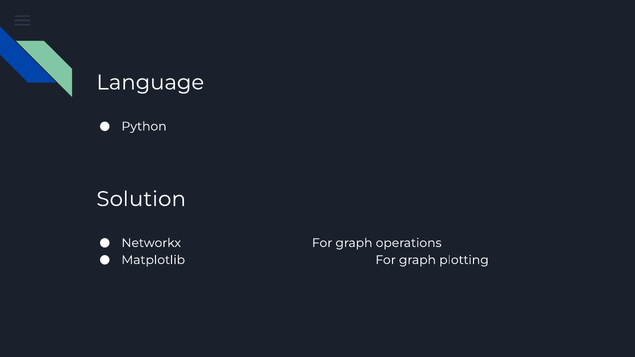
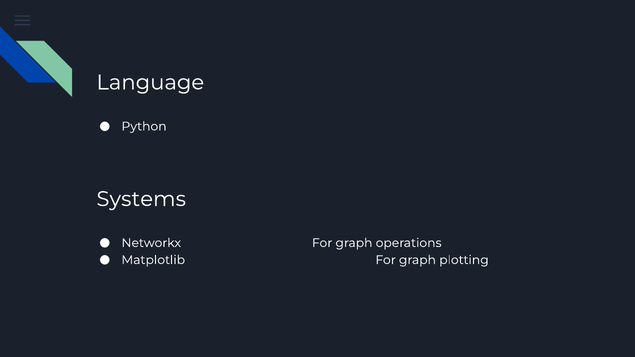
Solution: Solution -> Systems
